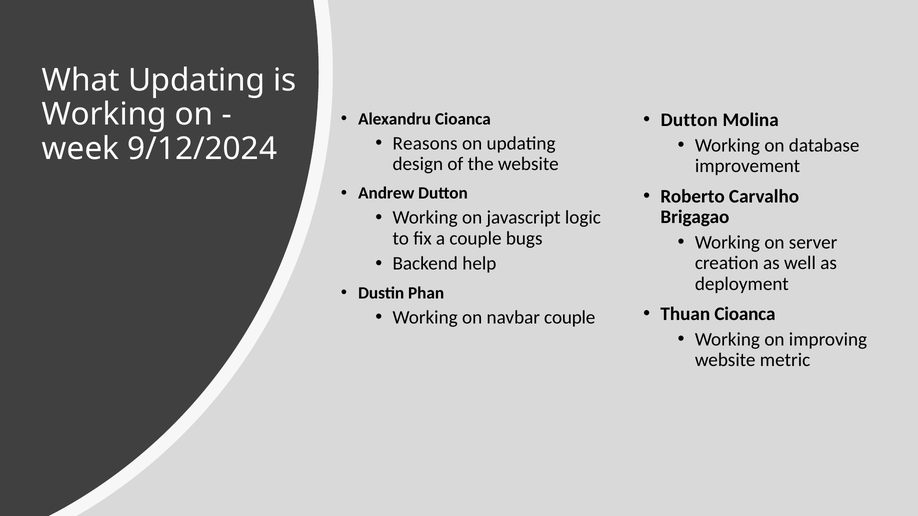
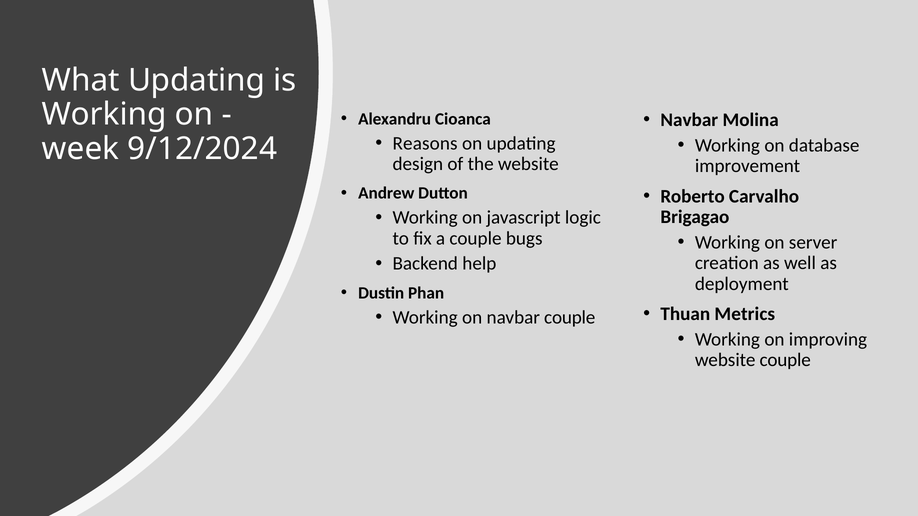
Dutton at (689, 120): Dutton -> Navbar
Thuan Cioanca: Cioanca -> Metrics
website metric: metric -> couple
